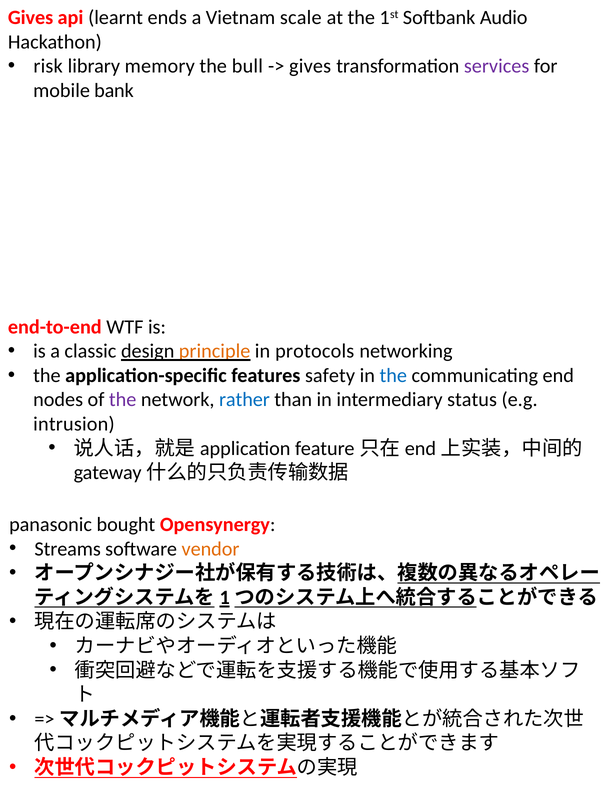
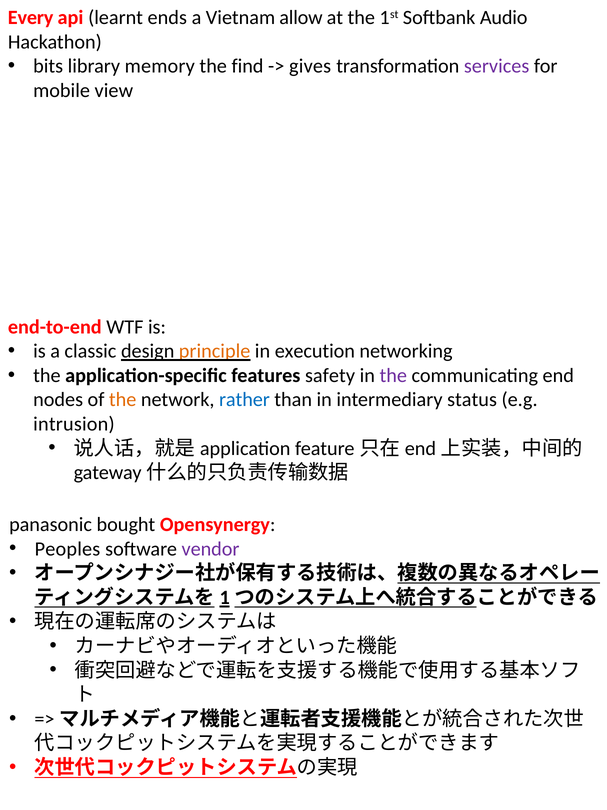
Gives at (31, 18): Gives -> Every
scale: scale -> allow
risk: risk -> bits
bull: bull -> find
bank: bank -> view
protocols: protocols -> execution
the at (393, 375) colour: blue -> purple
the at (123, 399) colour: purple -> orange
Streams: Streams -> Peoples
vendor colour: orange -> purple
